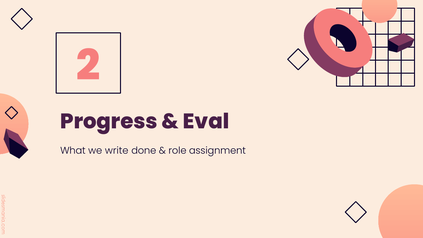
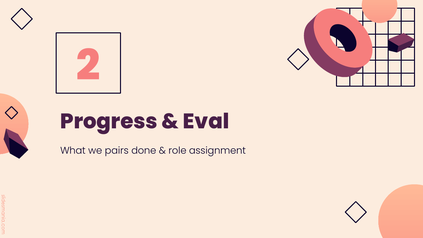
write: write -> pairs
